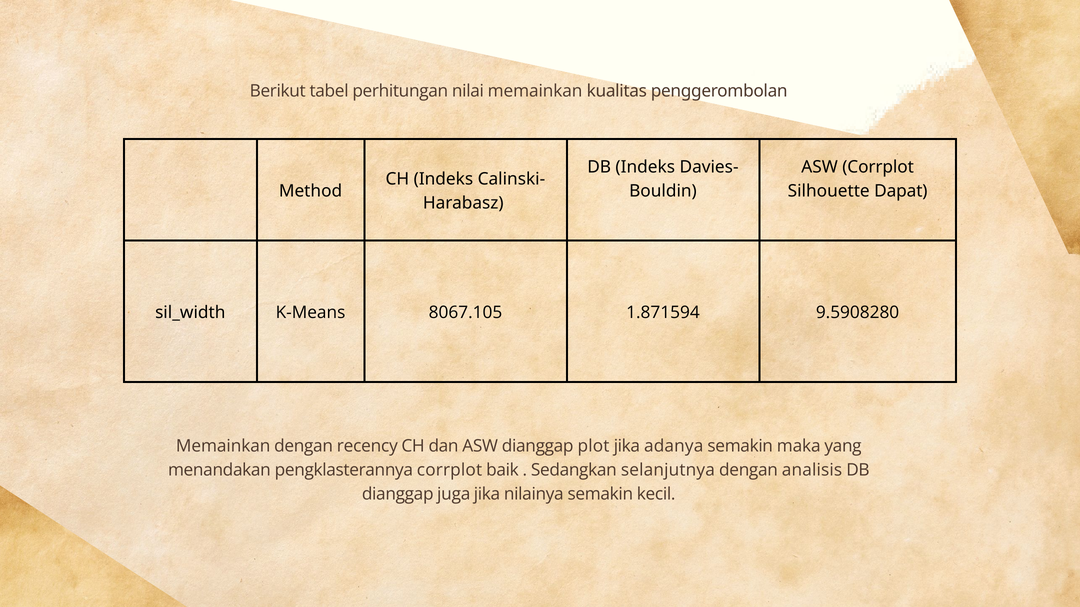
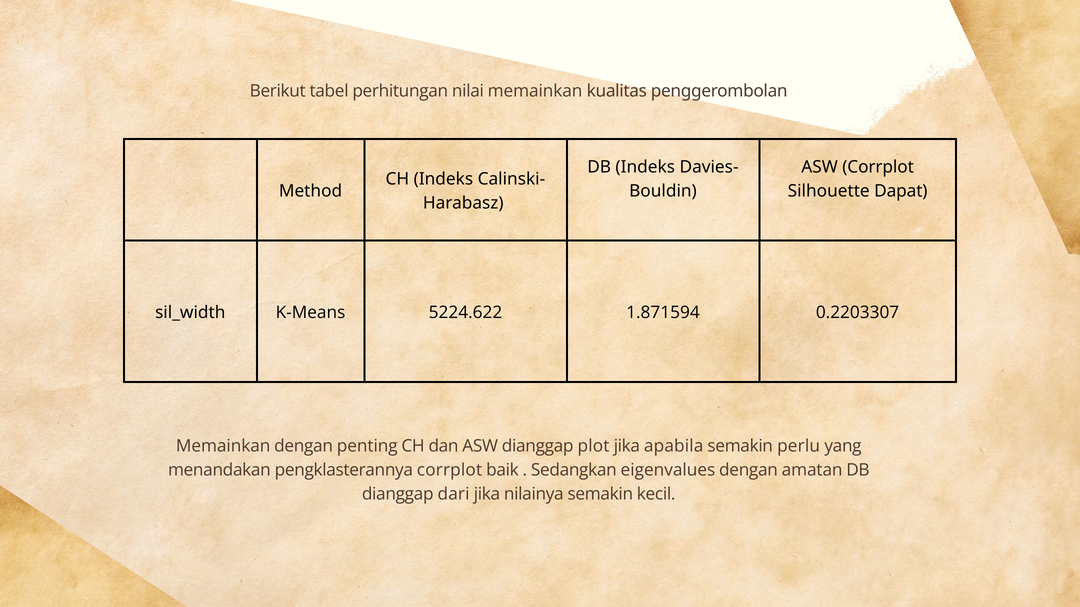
8067.105: 8067.105 -> 5224.622
9.5908280: 9.5908280 -> 0.2203307
recency: recency -> penting
adanya: adanya -> apabila
maka: maka -> perlu
selanjutnya: selanjutnya -> eigenvalues
analisis: analisis -> amatan
juga: juga -> dari
